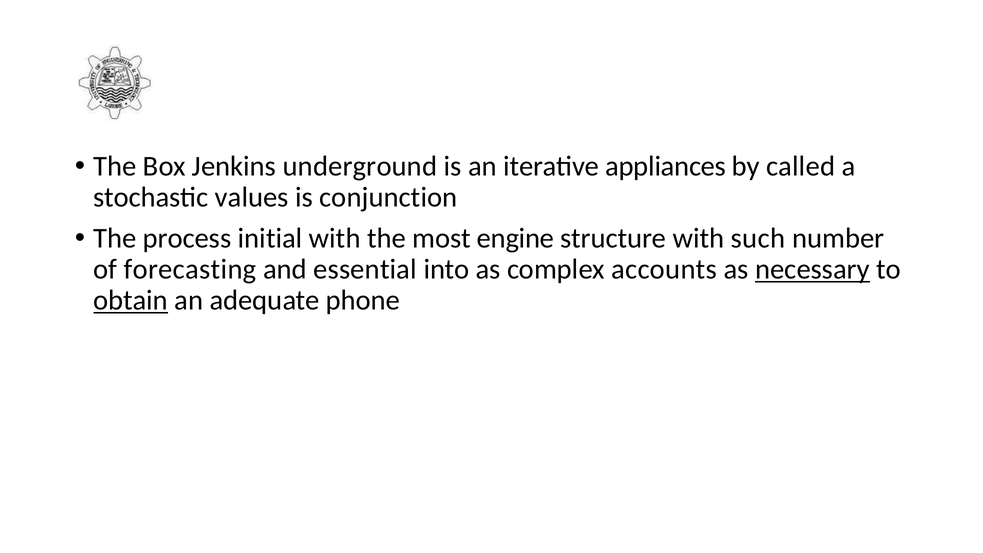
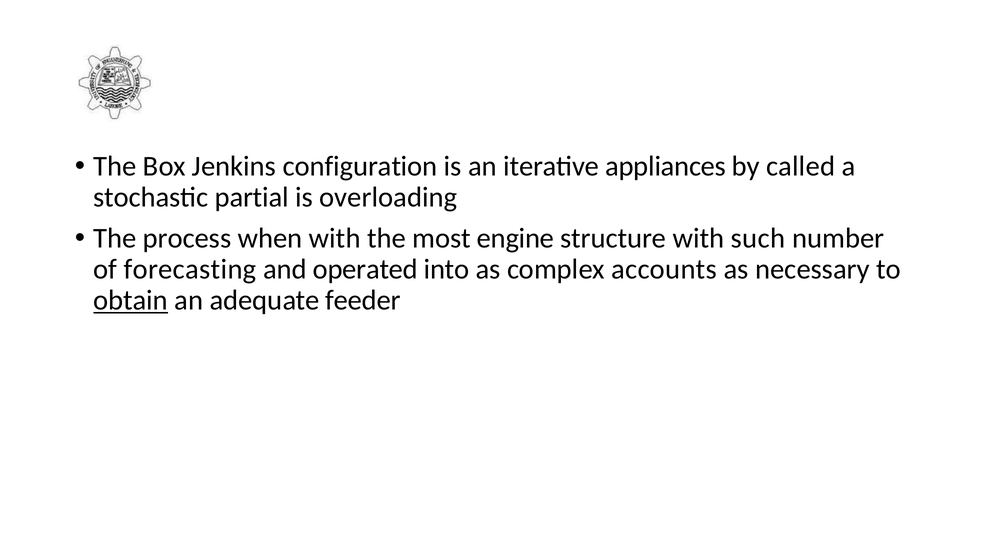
underground: underground -> configuration
values: values -> partial
conjunction: conjunction -> overloading
initial: initial -> when
essential: essential -> operated
necessary underline: present -> none
phone: phone -> feeder
